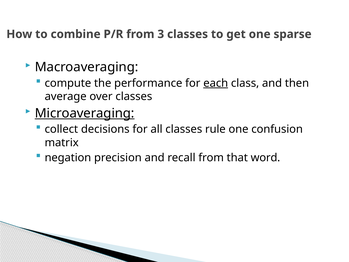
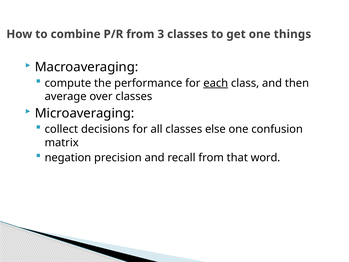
sparse: sparse -> things
Microaveraging underline: present -> none
rule: rule -> else
